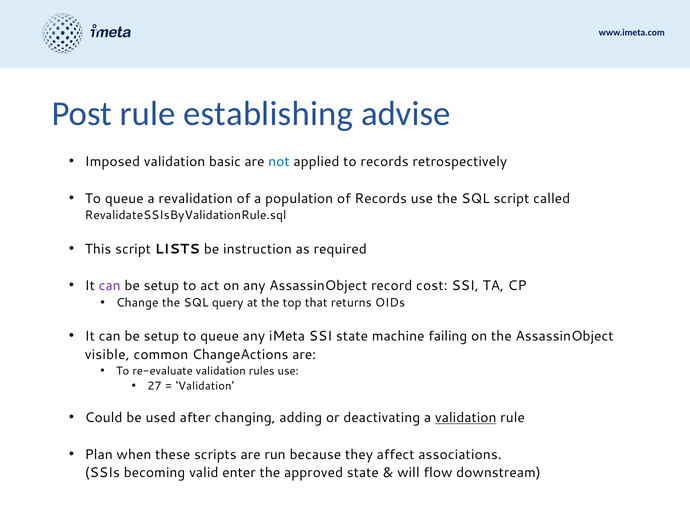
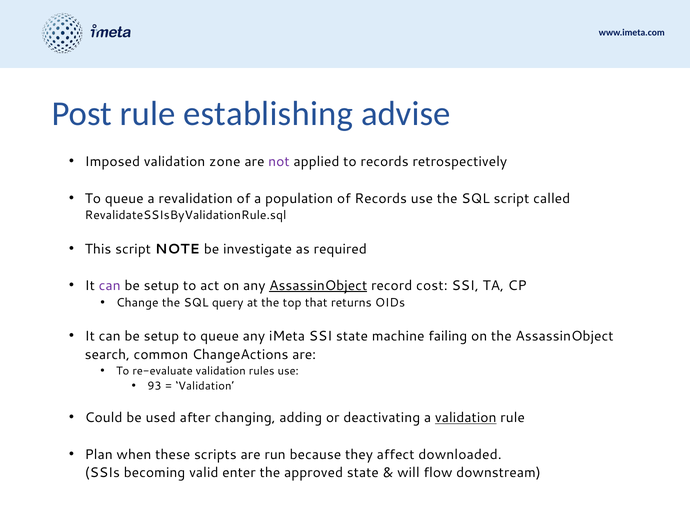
basic: basic -> zone
not colour: blue -> purple
LISTS: LISTS -> NOTE
instruction: instruction -> investigate
AssassinObject at (318, 285) underline: none -> present
visible: visible -> search
27: 27 -> 93
associations: associations -> downloaded
